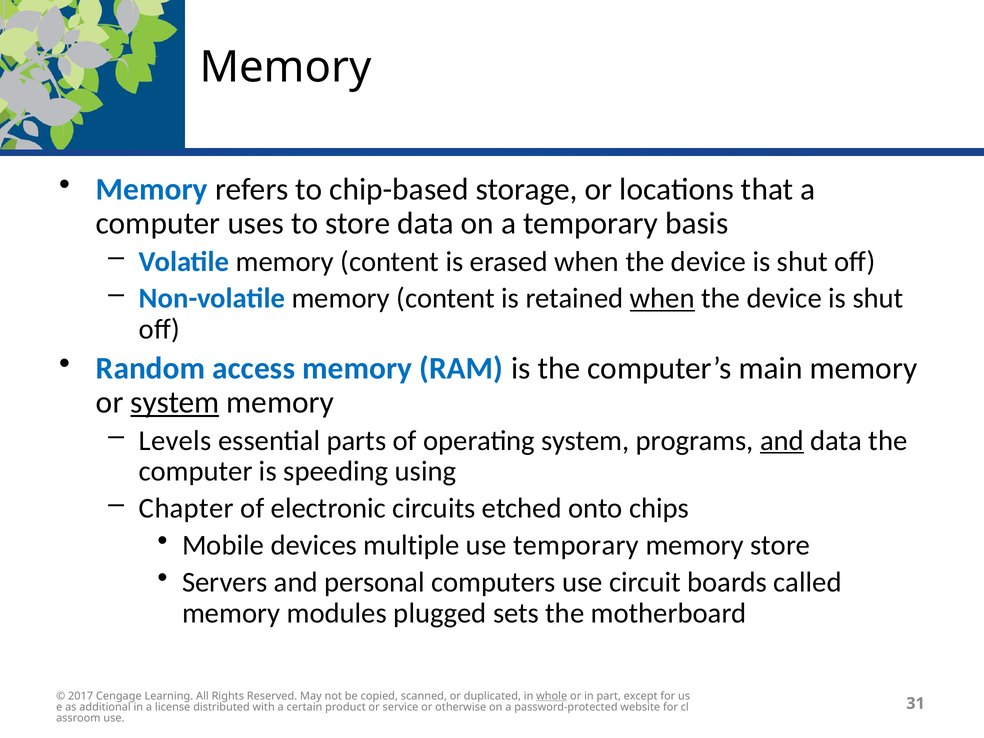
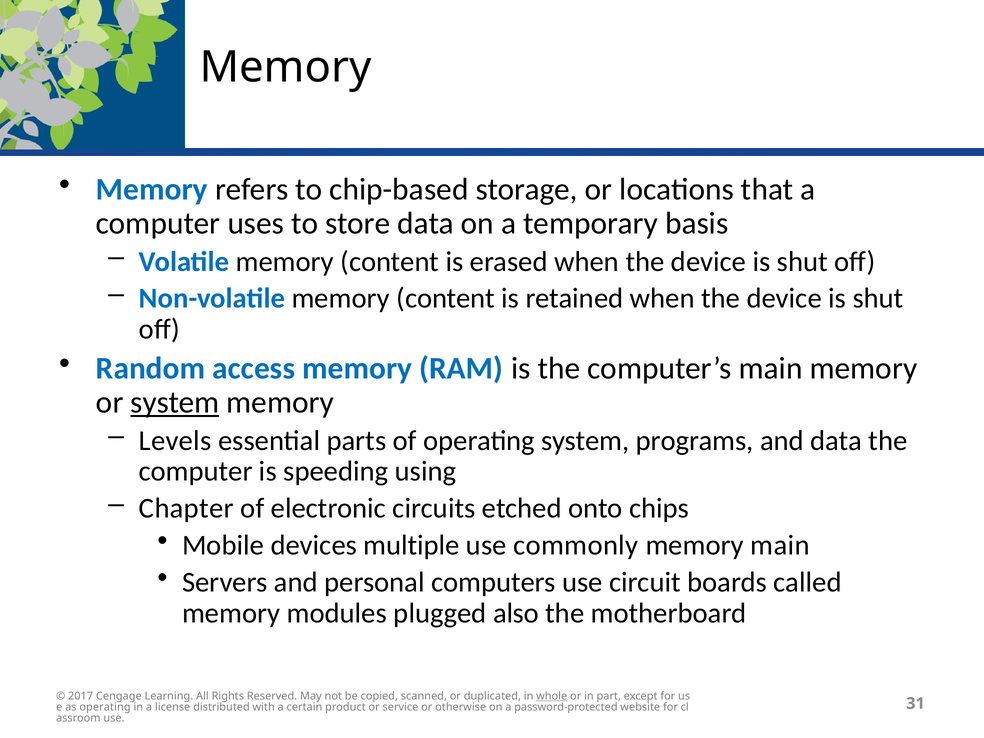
when at (662, 298) underline: present -> none
and at (782, 441) underline: present -> none
use temporary: temporary -> commonly
memory store: store -> main
sets: sets -> also
as additional: additional -> operating
